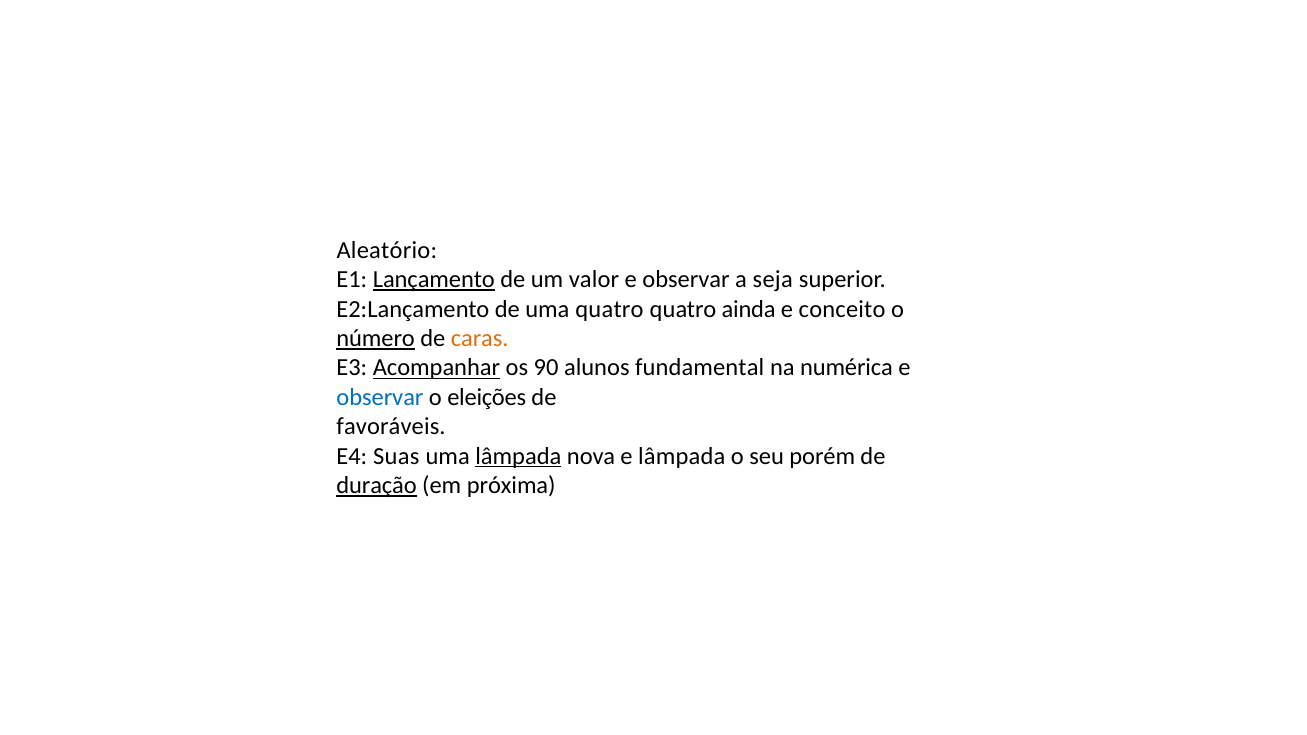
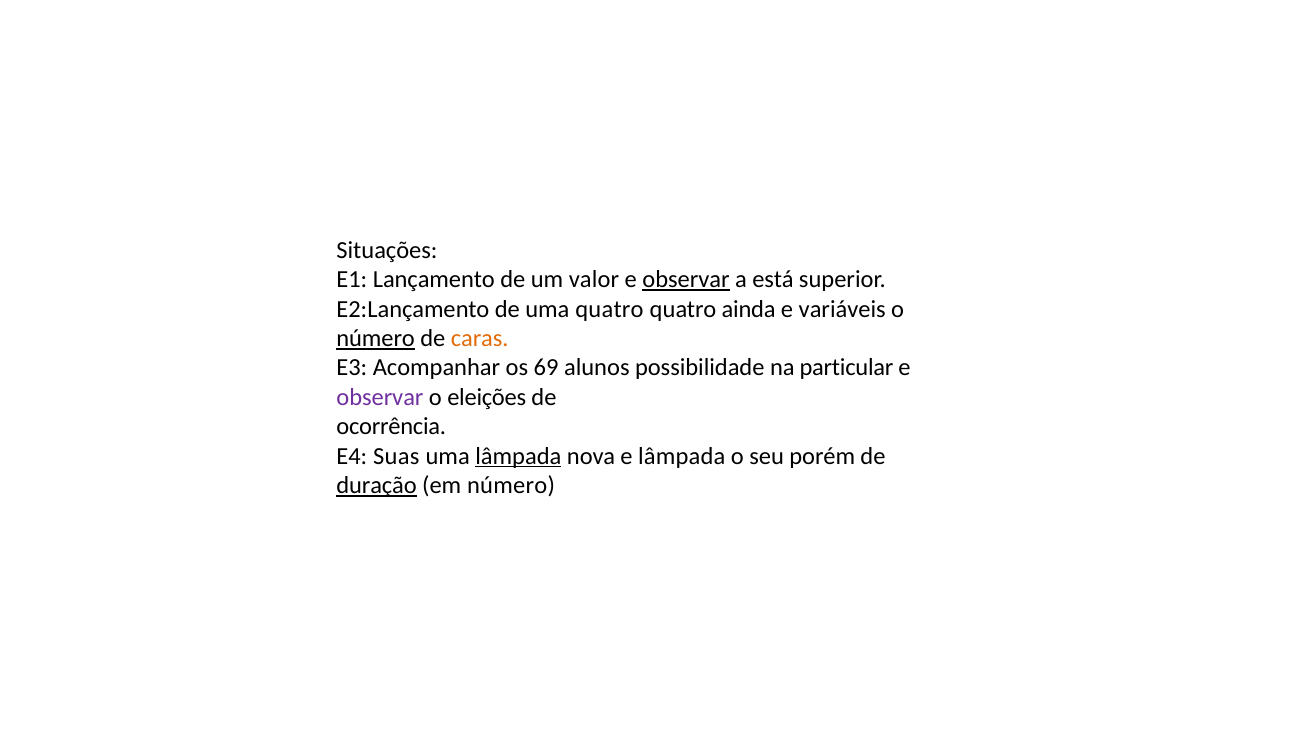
Aleatório: Aleatório -> Situações
Lançamento underline: present -> none
observar at (686, 280) underline: none -> present
seja: seja -> está
conceito: conceito -> variáveis
Acompanhar underline: present -> none
90: 90 -> 69
fundamental: fundamental -> possibilidade
numérica: numérica -> particular
observar at (380, 397) colour: blue -> purple
favoráveis: favoráveis -> ocorrência
em próxima: próxima -> número
